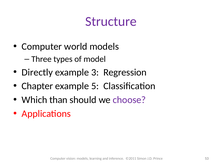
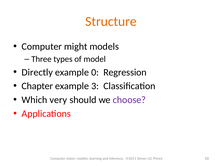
Structure colour: purple -> orange
world: world -> might
3: 3 -> 0
5: 5 -> 3
than: than -> very
